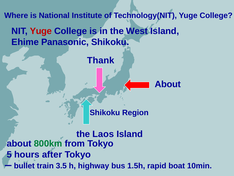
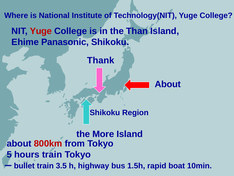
West: West -> Than
Laos: Laos -> More
800km colour: green -> red
hours after: after -> train
